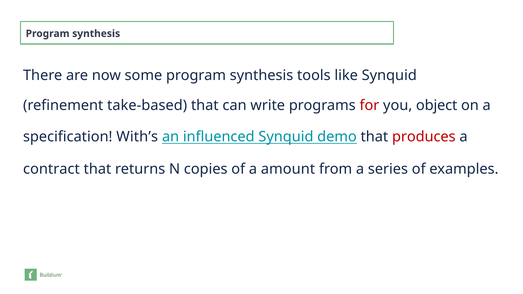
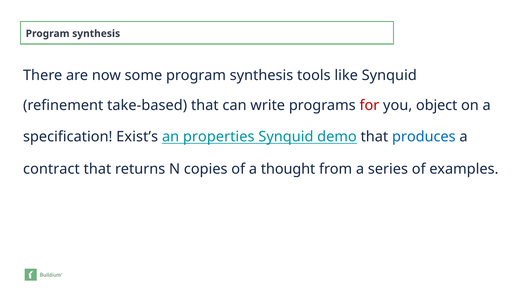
With’s: With’s -> Exist’s
influenced: influenced -> properties
produces colour: red -> blue
amount: amount -> thought
